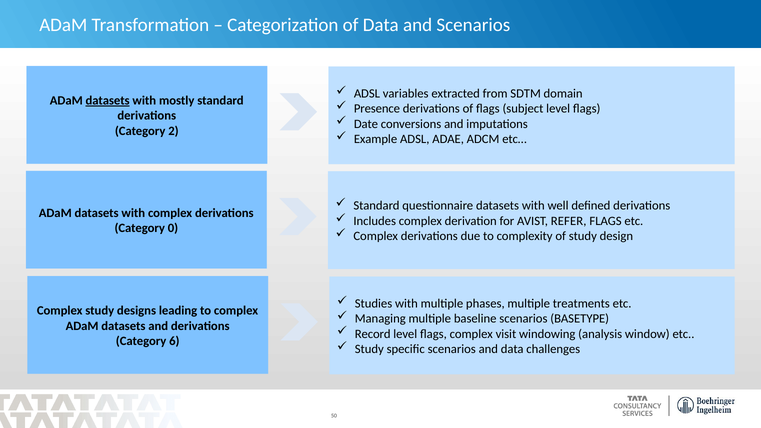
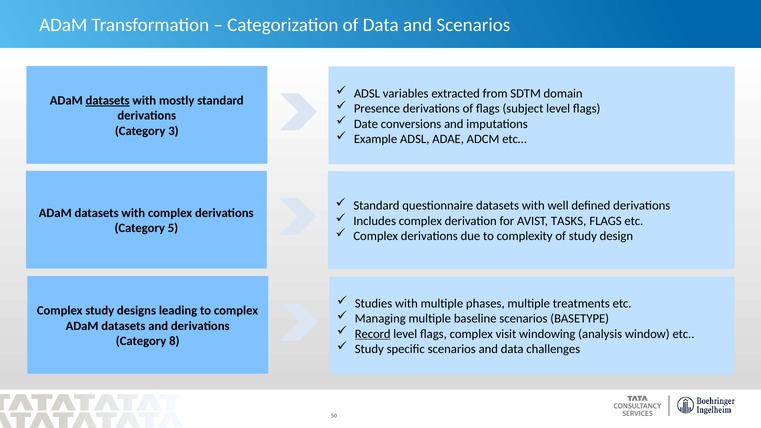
2: 2 -> 3
REFER: REFER -> TASKS
0: 0 -> 5
Record underline: none -> present
6: 6 -> 8
